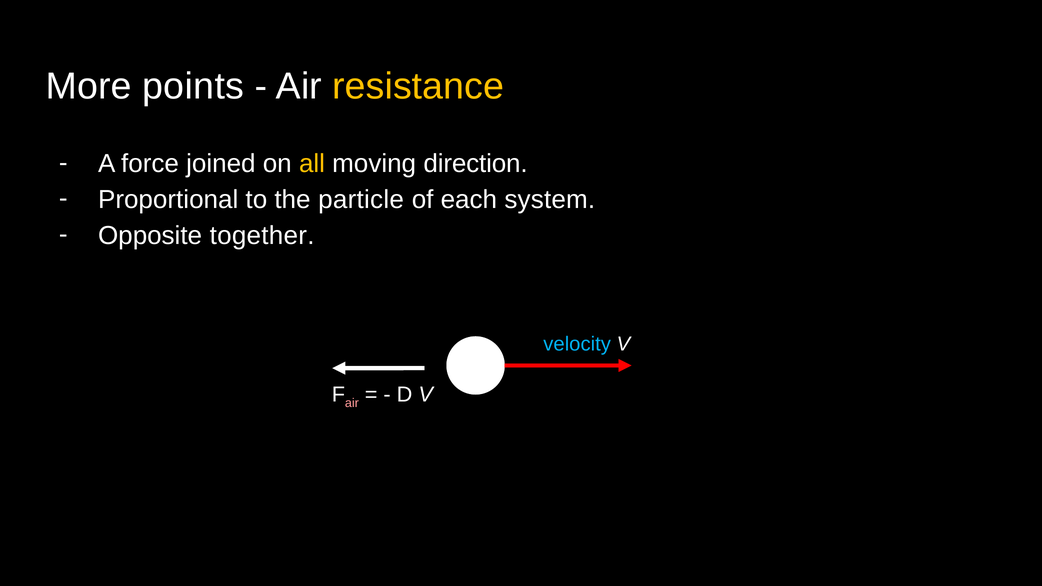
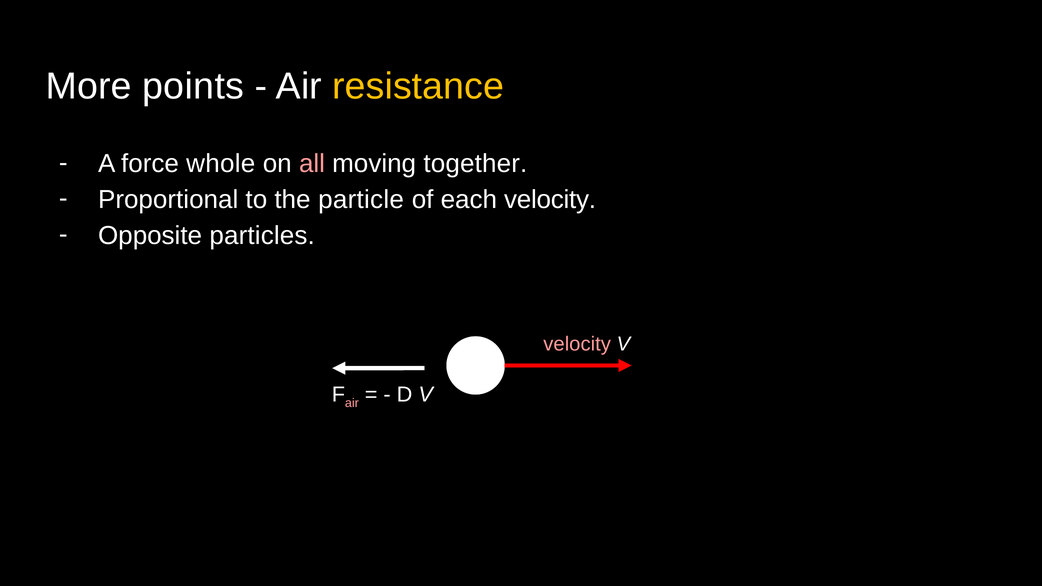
joined: joined -> whole
all colour: yellow -> pink
direction: direction -> together
each system: system -> velocity
together: together -> particles
velocity at (577, 344) colour: light blue -> pink
